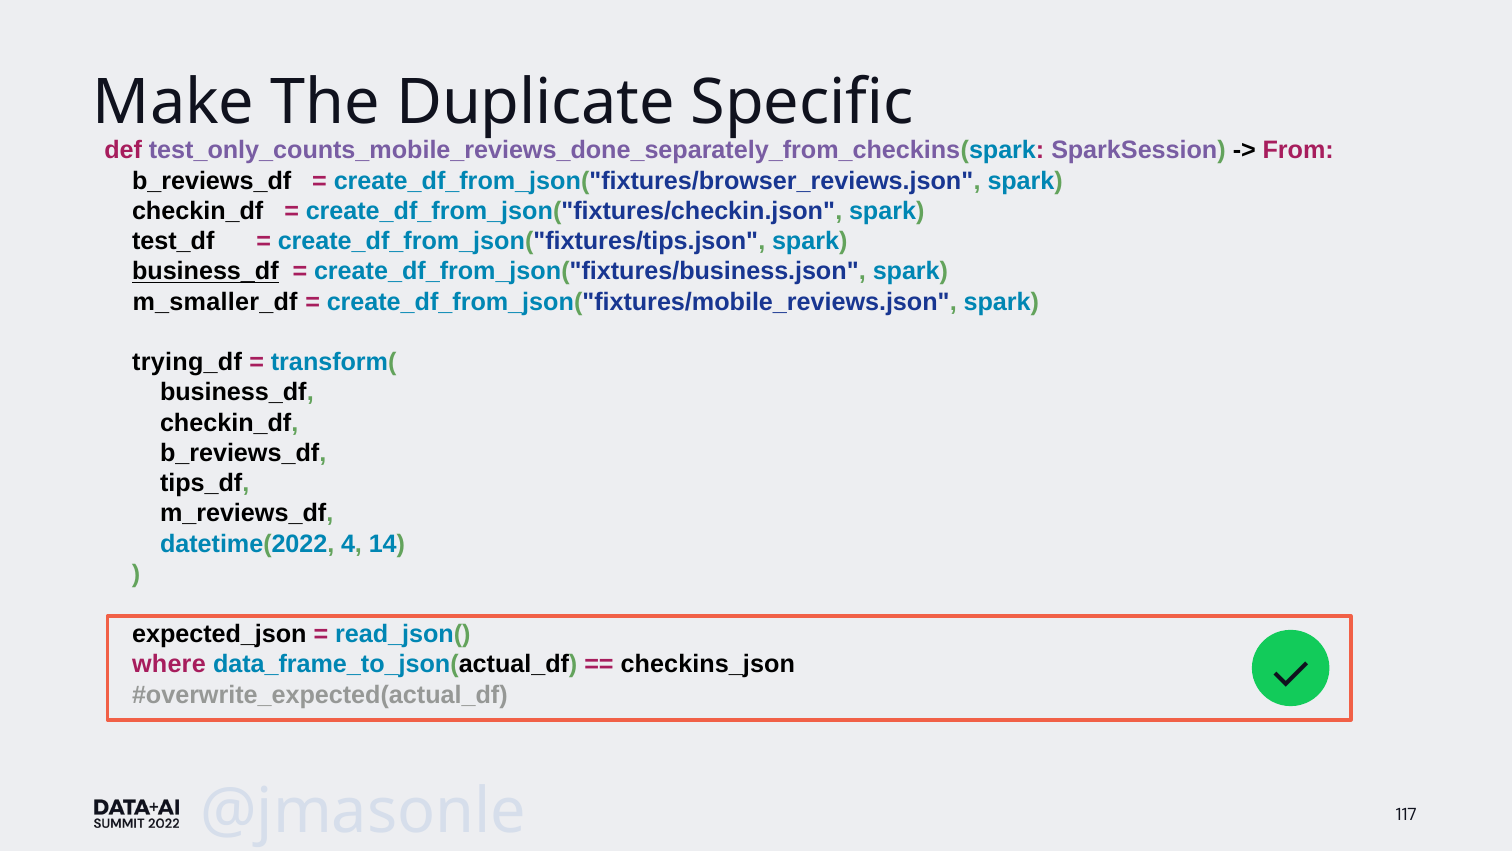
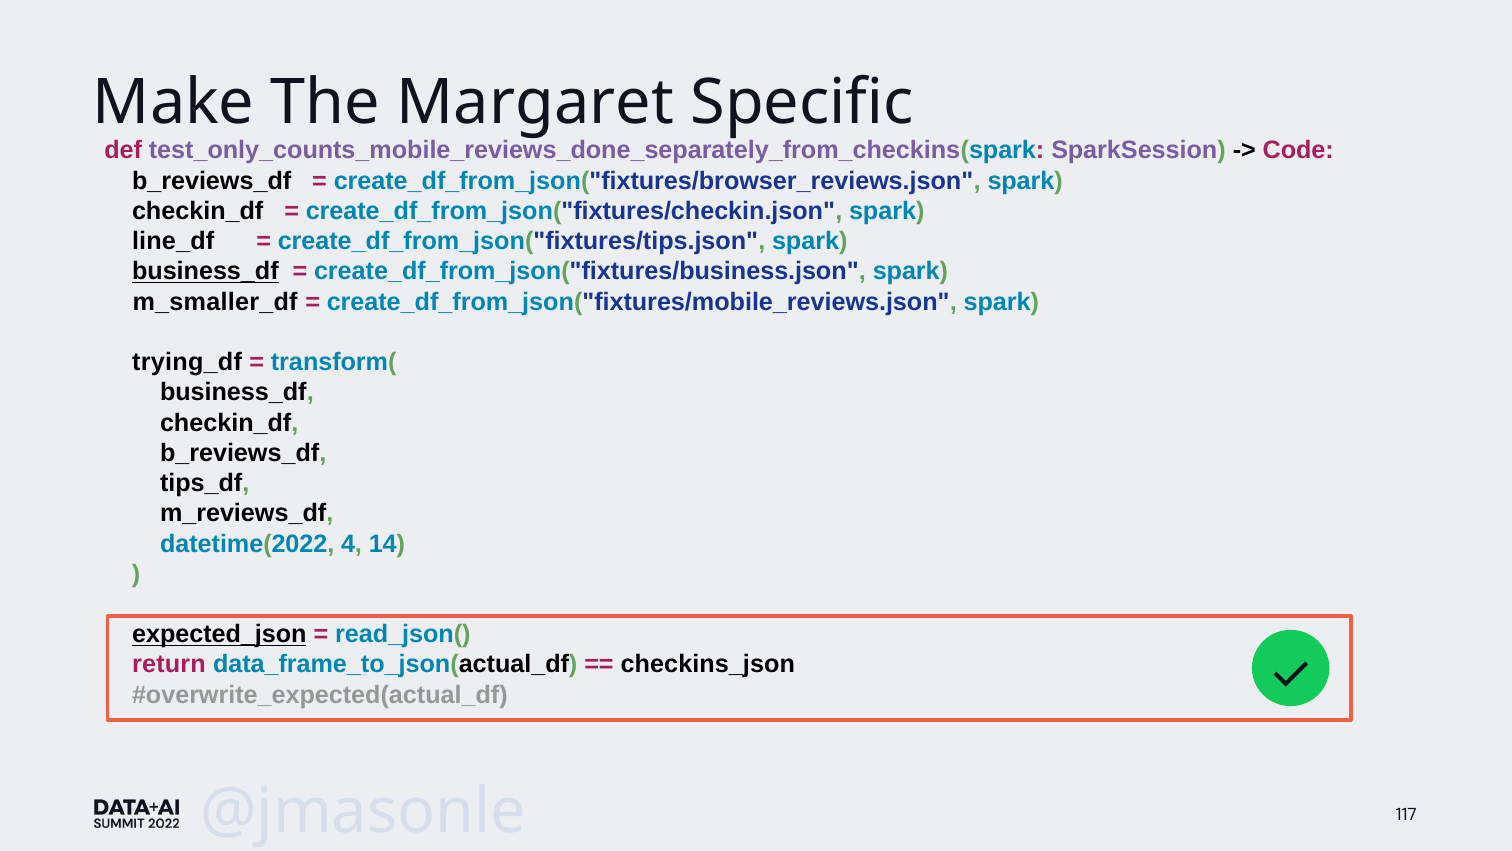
Duplicate: Duplicate -> Margaret
From: From -> Code
test_df: test_df -> line_df
expected_json underline: none -> present
where: where -> return
